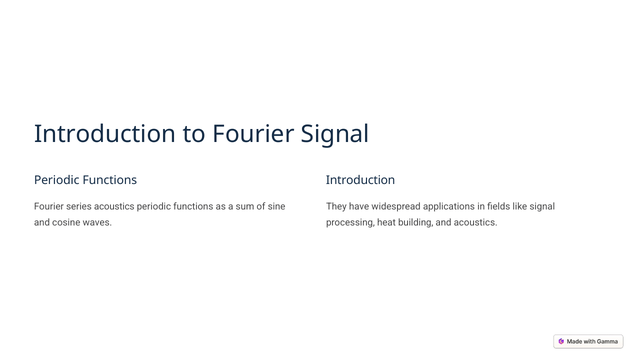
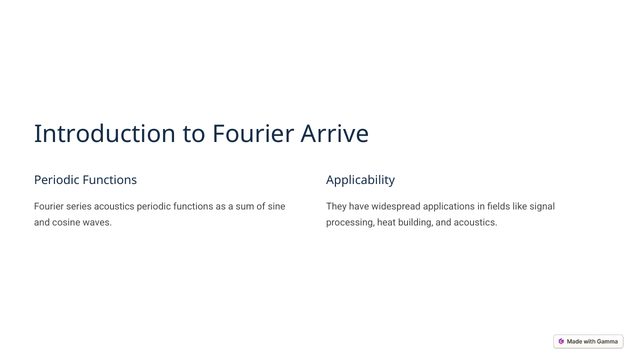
Fourier Signal: Signal -> Arrive
Introduction at (361, 180): Introduction -> Applicability
